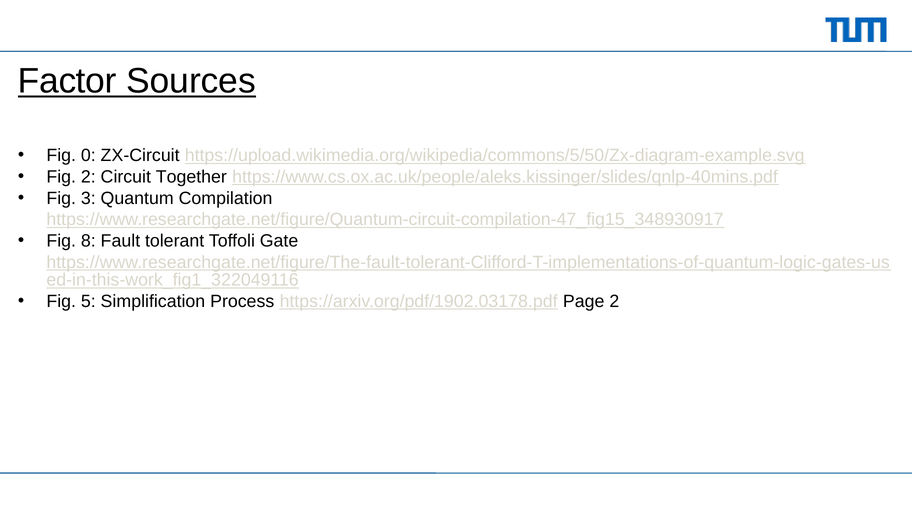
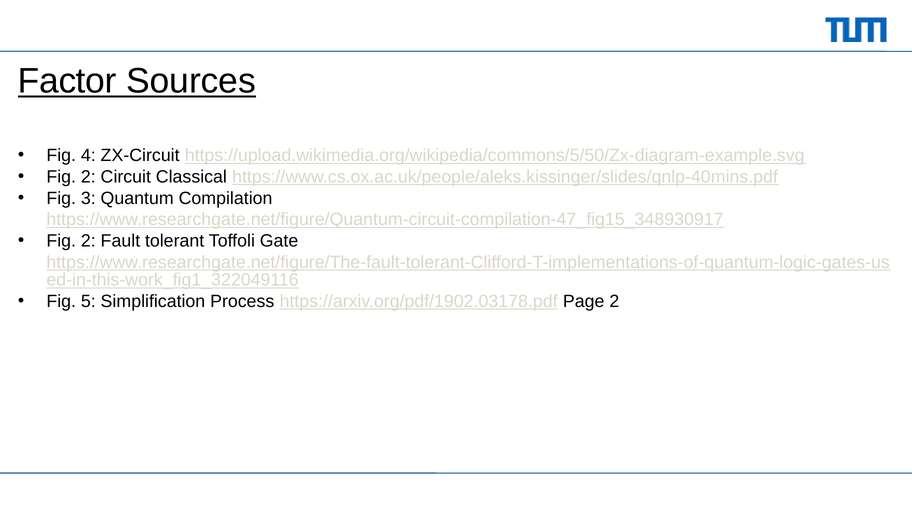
0: 0 -> 4
Together: Together -> Classical
8 at (88, 241): 8 -> 2
